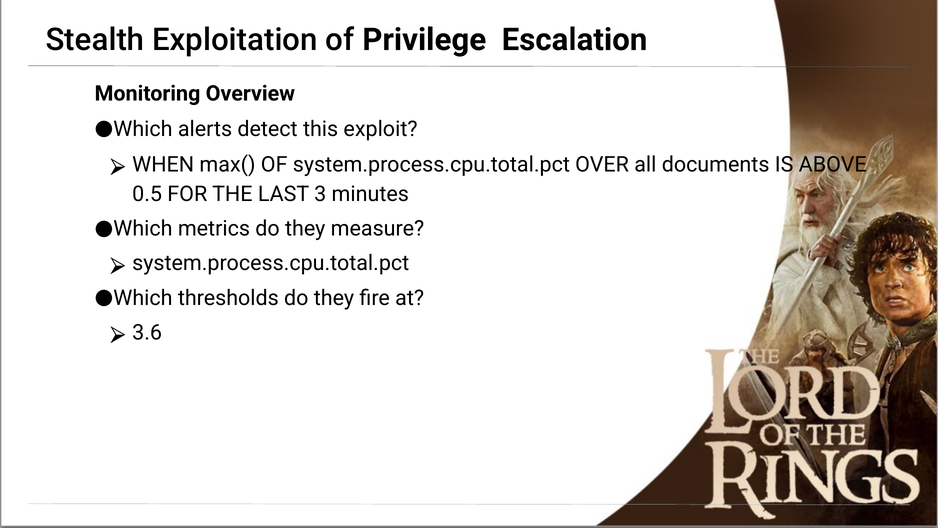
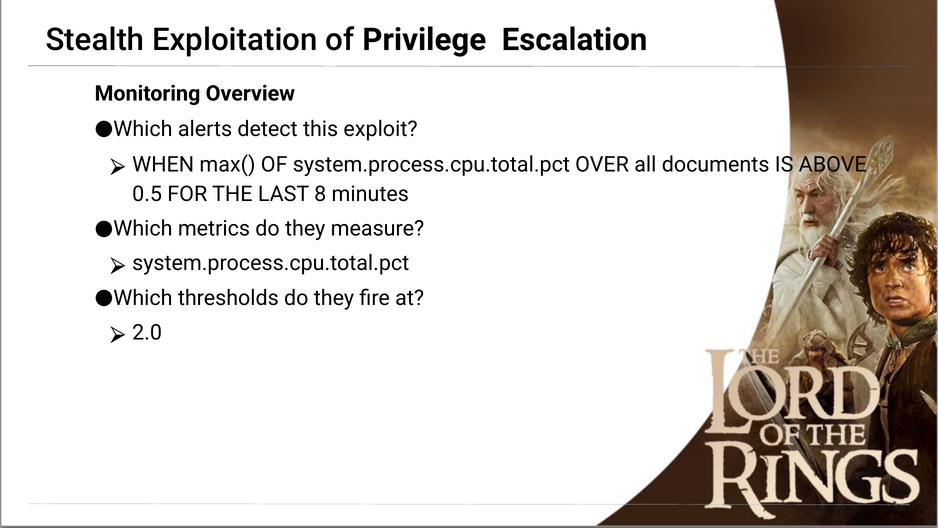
3: 3 -> 8
3.6: 3.6 -> 2.0
